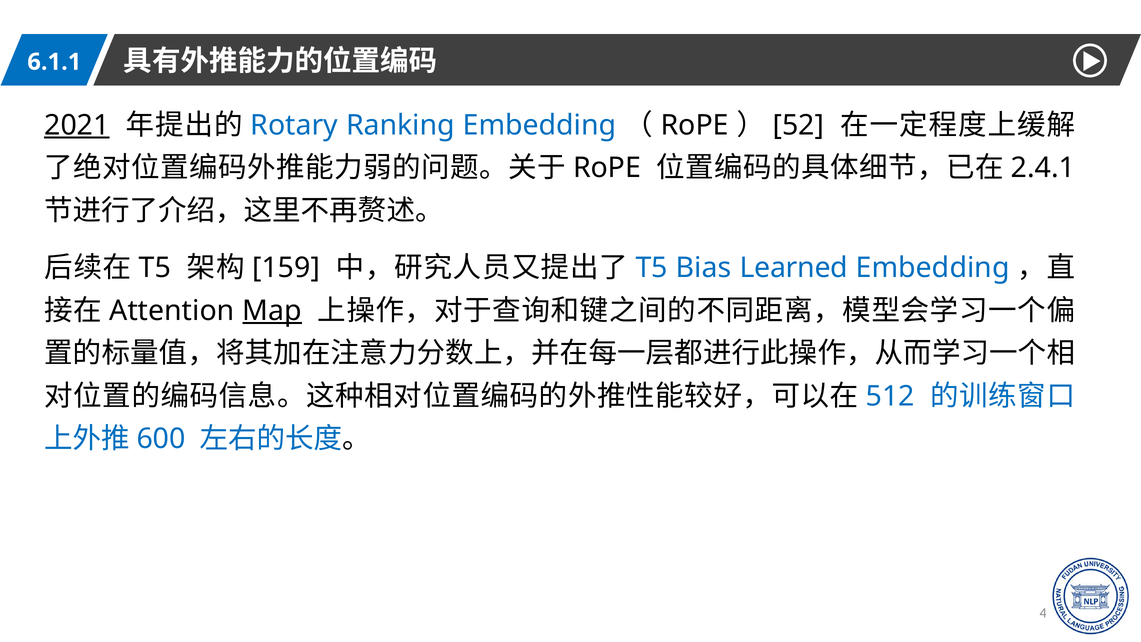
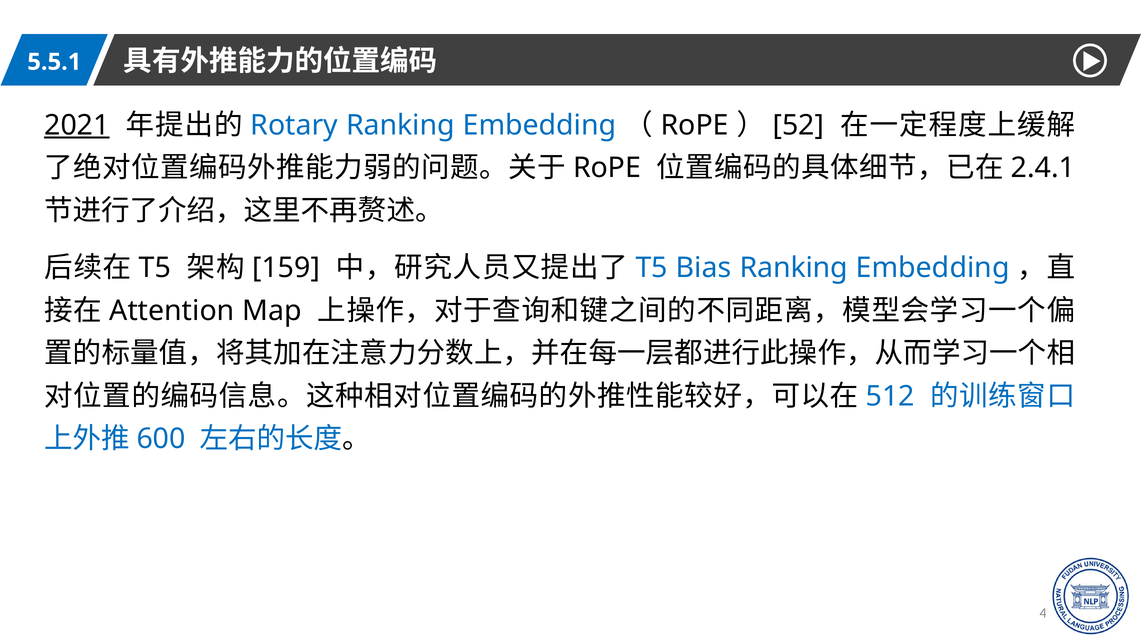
6.1.1: 6.1.1 -> 5.5.1
Bias Learned: Learned -> Ranking
Map underline: present -> none
